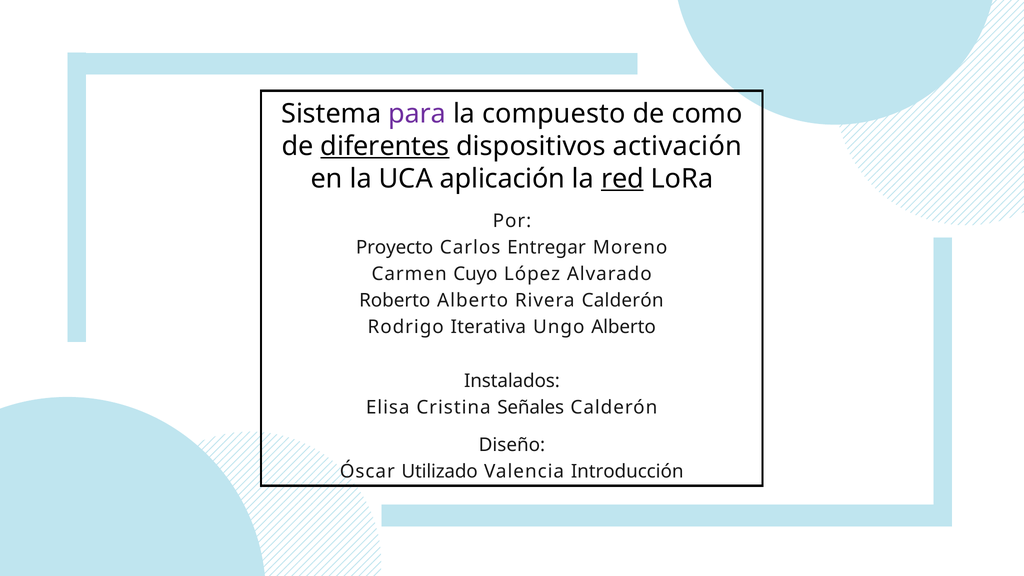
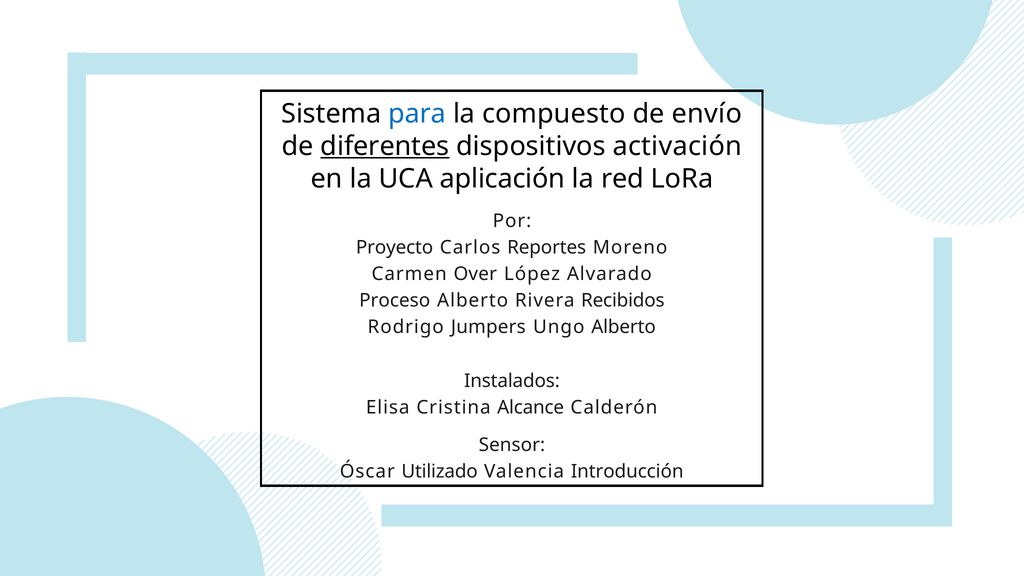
para colour: purple -> blue
como: como -> envío
red underline: present -> none
Entregar: Entregar -> Reportes
Cuyo: Cuyo -> Over
Roberto: Roberto -> Proceso
Rivera Calderón: Calderón -> Recibidos
Iterativa: Iterativa -> Jumpers
Señales: Señales -> Alcance
Diseño: Diseño -> Sensor
